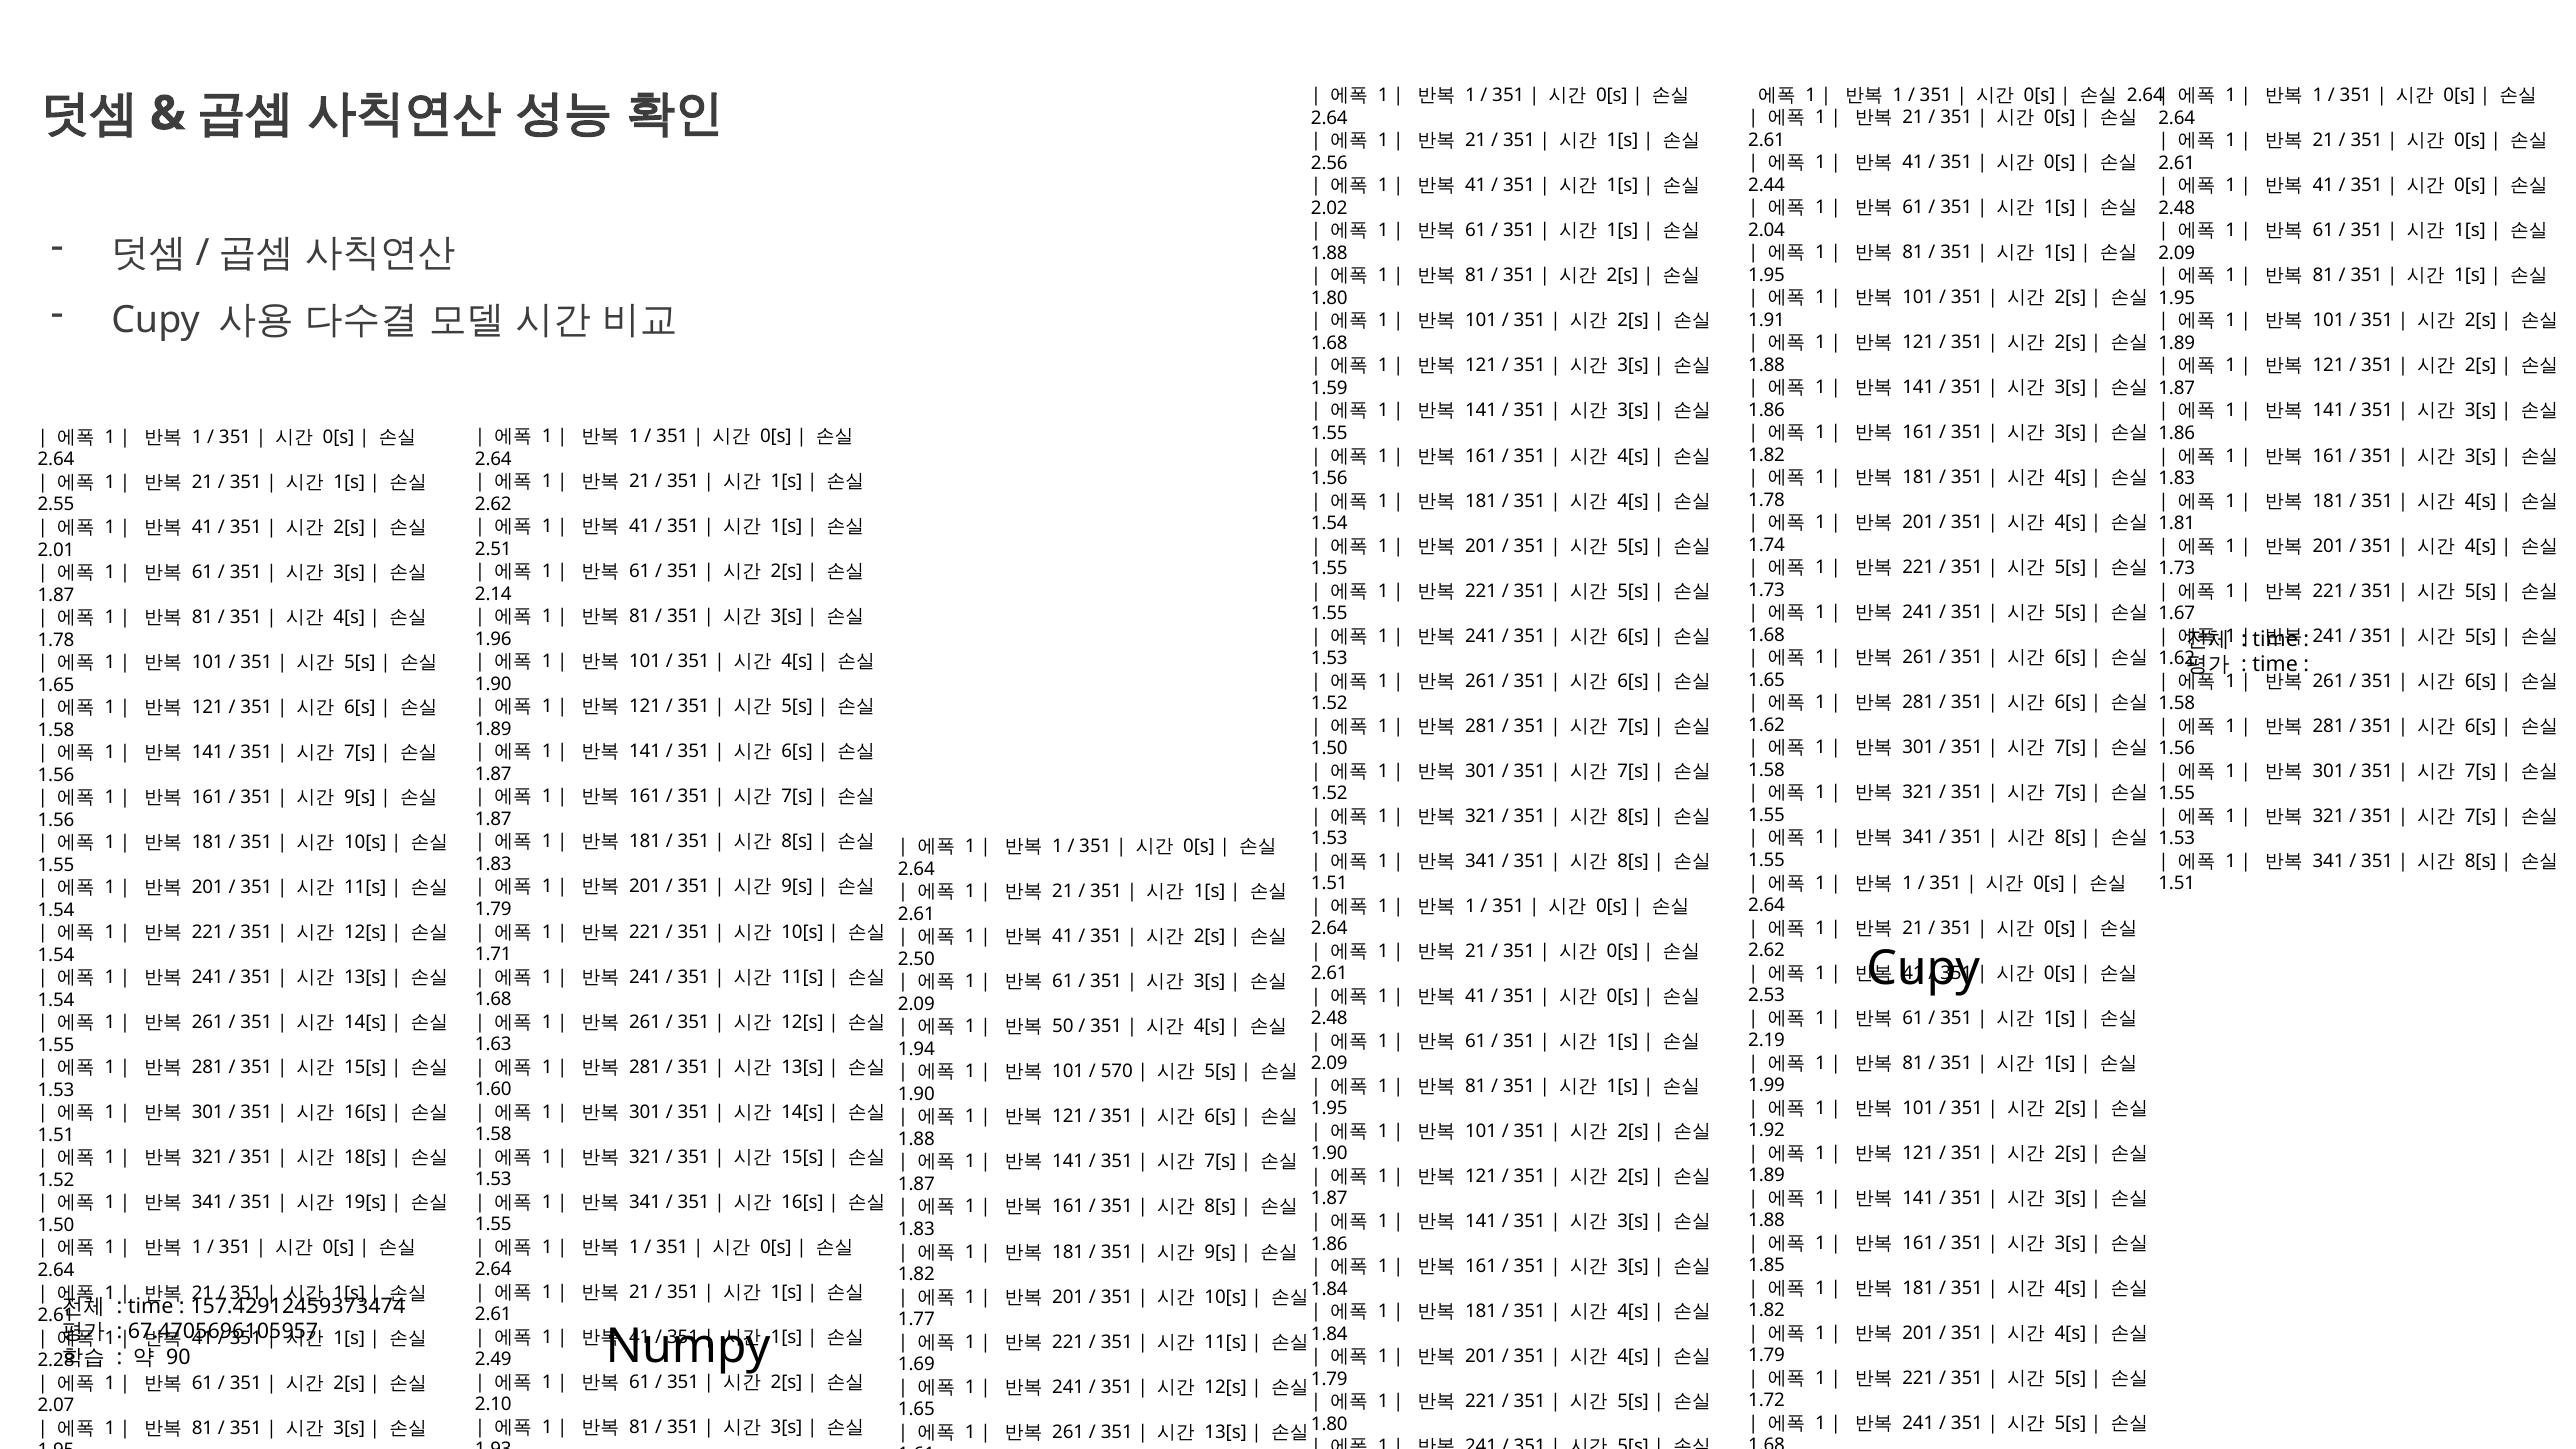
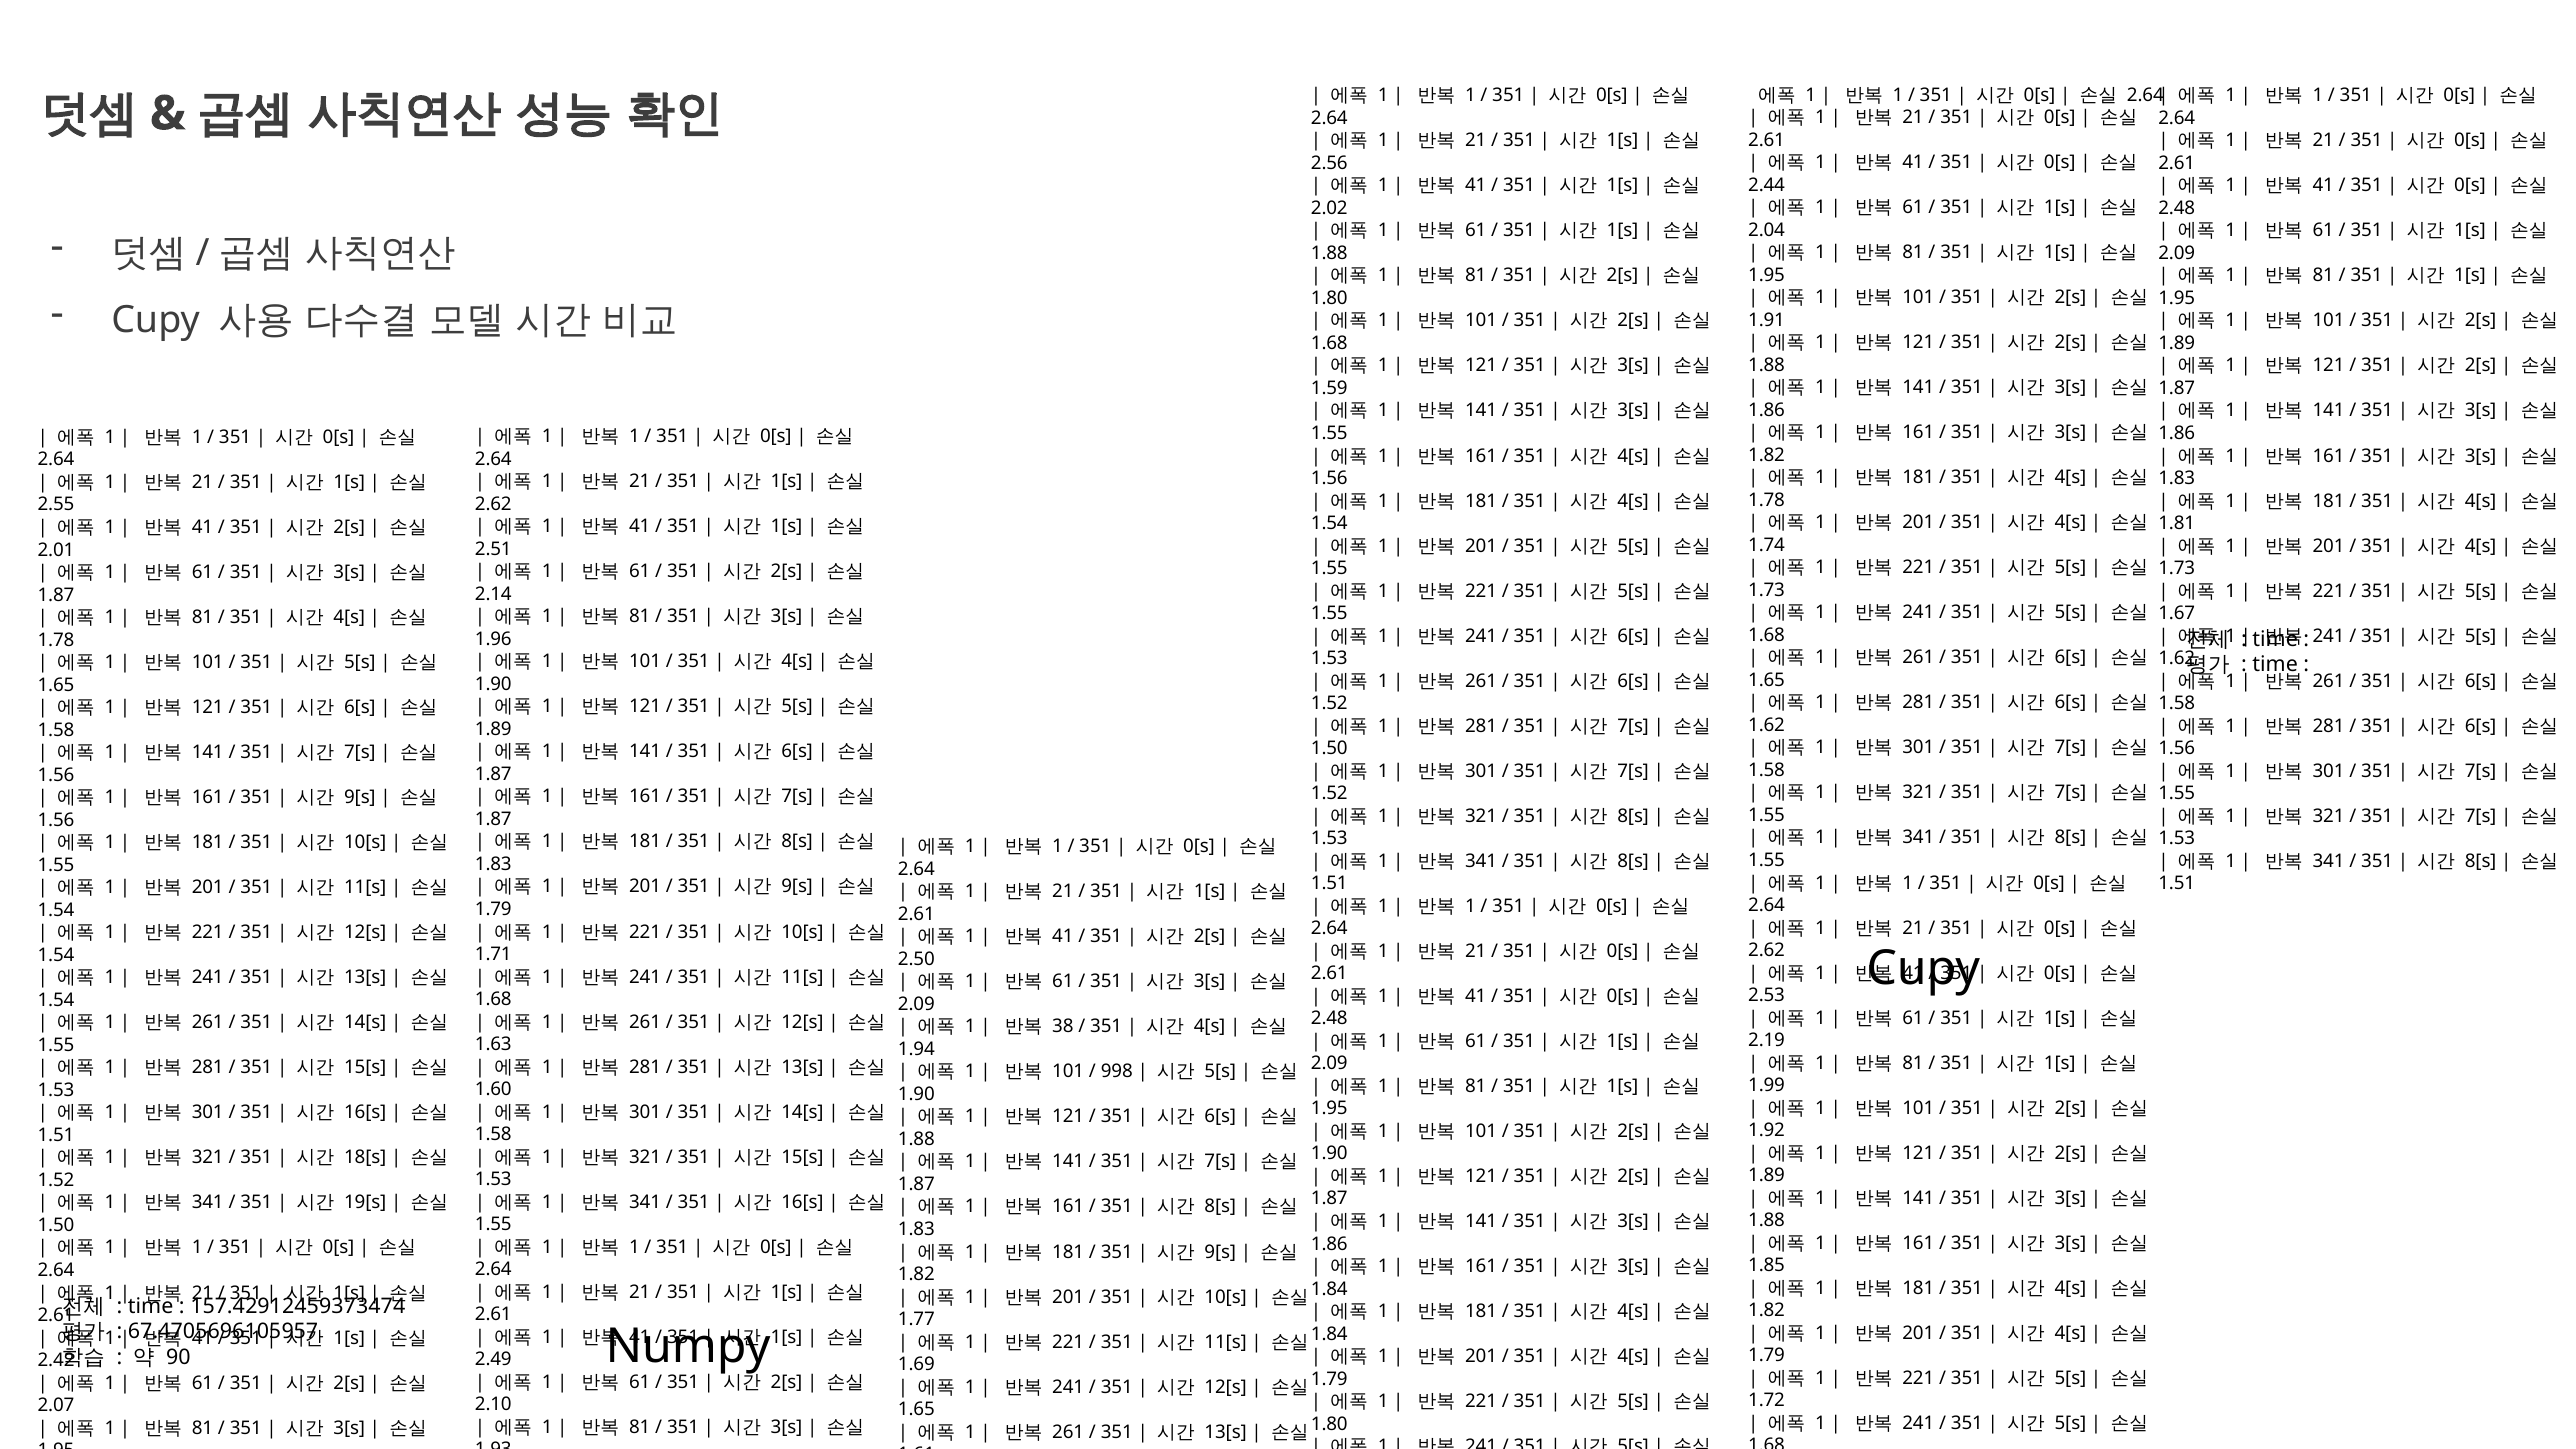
50: 50 -> 38
570: 570 -> 998
2.28: 2.28 -> 2.42
